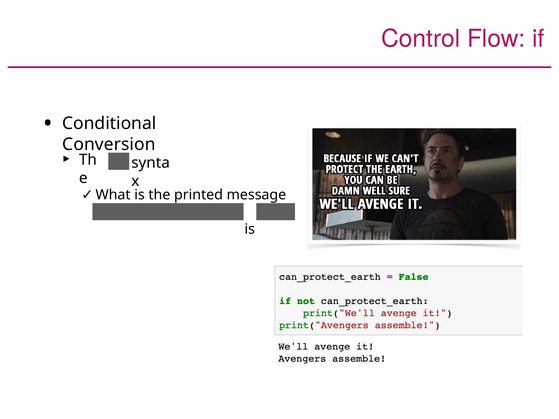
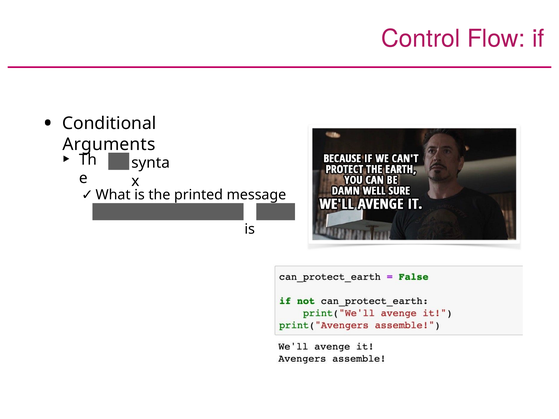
Conversion: Conversion -> Arguments
